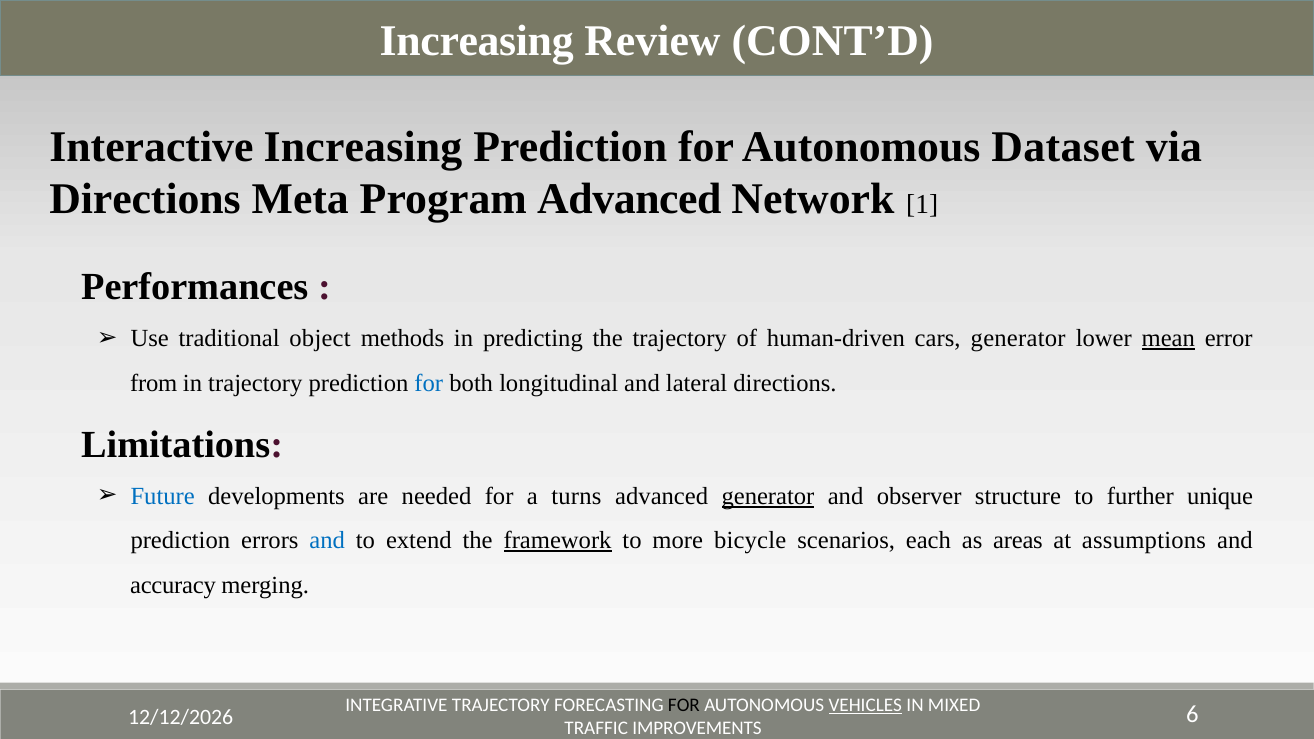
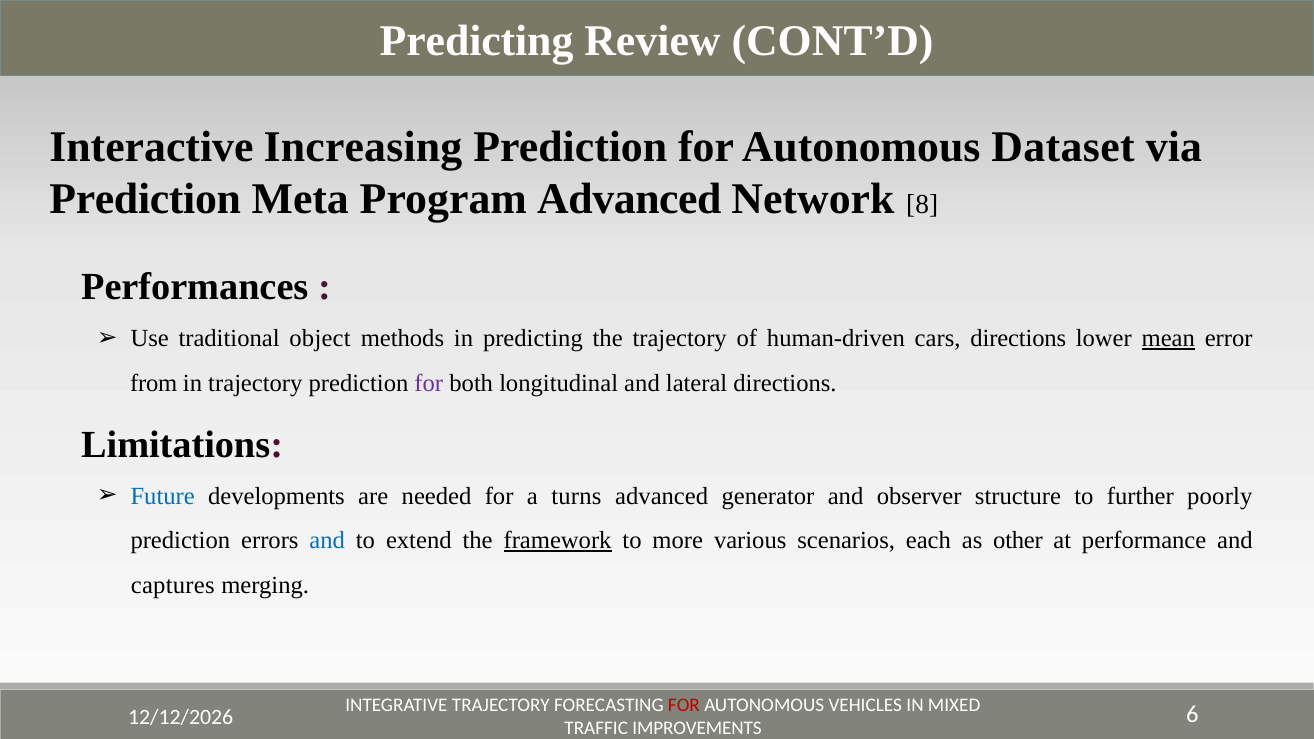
Increasing at (477, 41): Increasing -> Predicting
Directions at (145, 199): Directions -> Prediction
1: 1 -> 8
cars generator: generator -> directions
for at (429, 383) colour: blue -> purple
generator at (768, 496) underline: present -> none
unique: unique -> poorly
bicycle: bicycle -> various
areas: areas -> other
assumptions: assumptions -> performance
accuracy: accuracy -> captures
FOR at (684, 706) colour: black -> red
VEHICLES underline: present -> none
